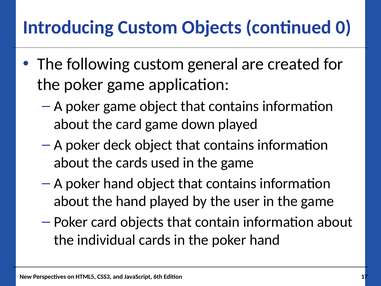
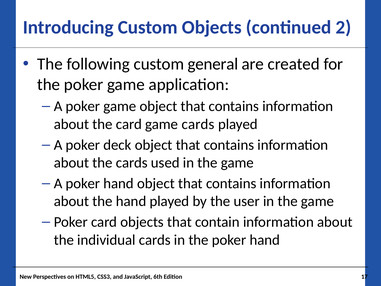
0: 0 -> 2
game down: down -> cards
